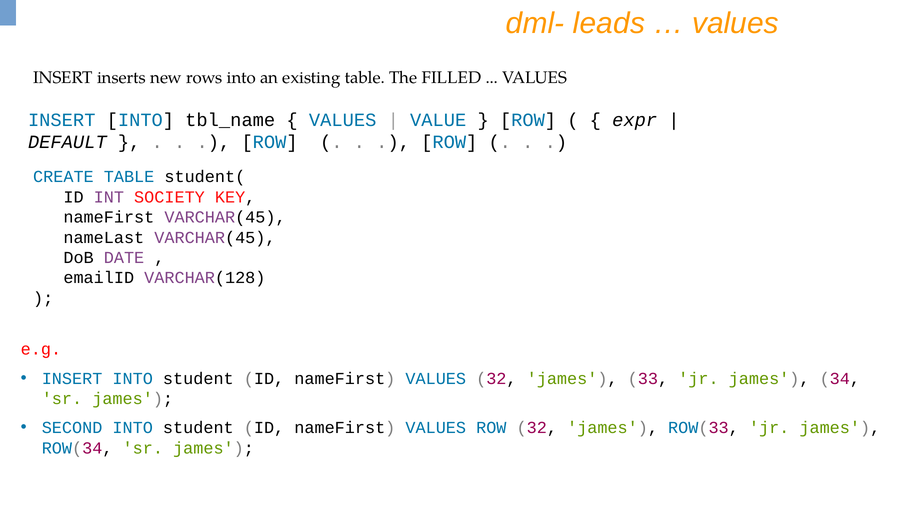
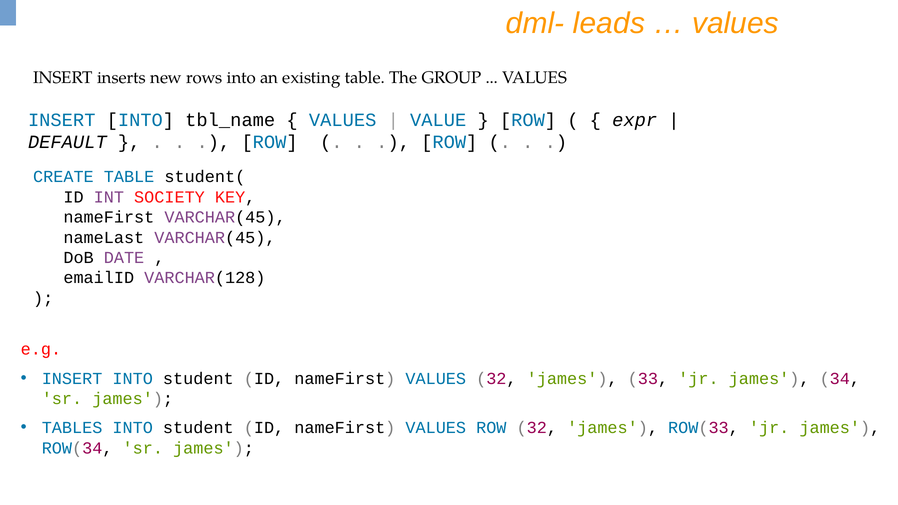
FILLED: FILLED -> GROUP
SECOND: SECOND -> TABLES
